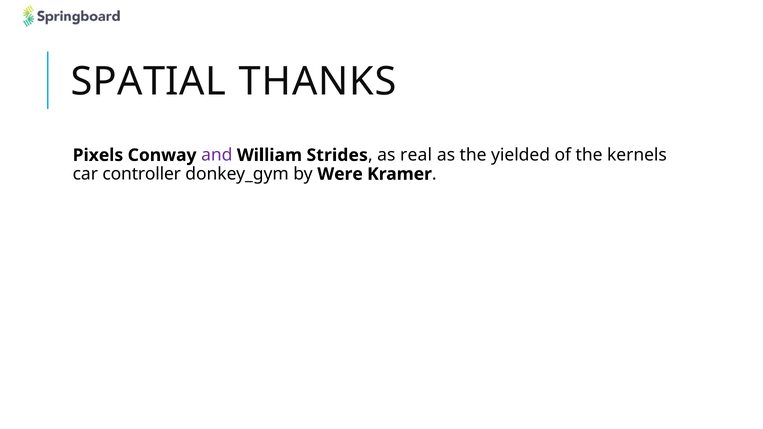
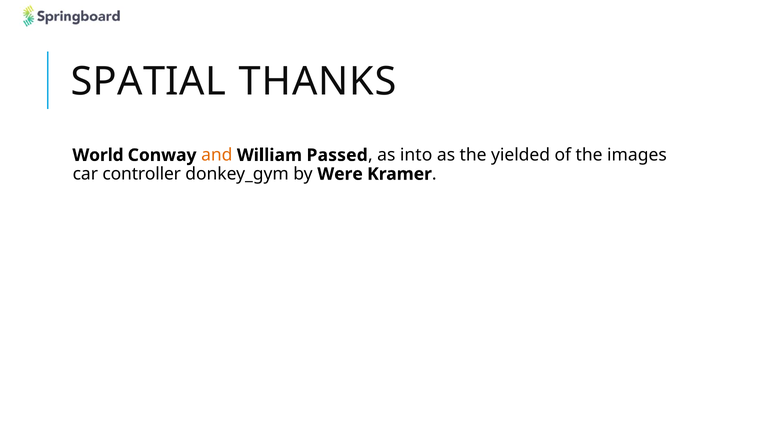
Pixels: Pixels -> World
and colour: purple -> orange
Strides: Strides -> Passed
real: real -> into
kernels: kernels -> images
